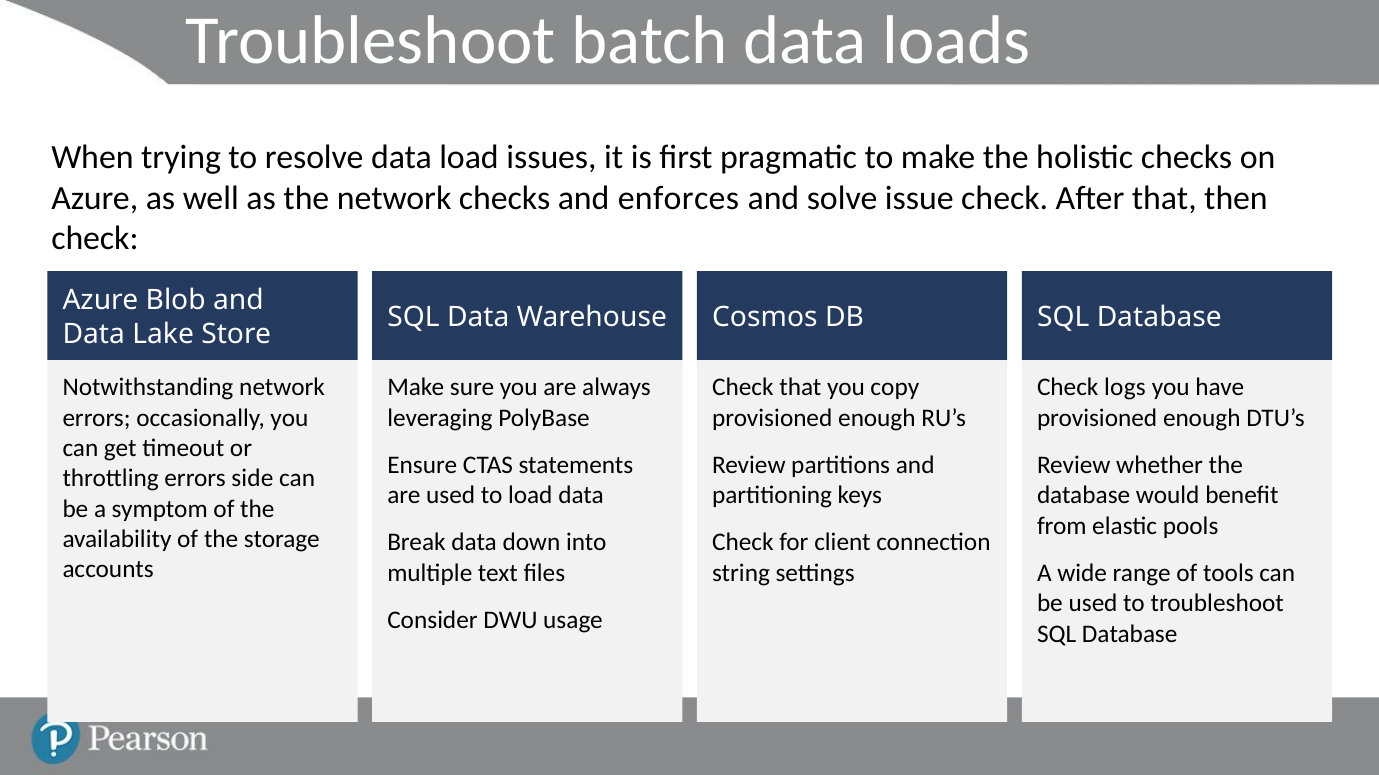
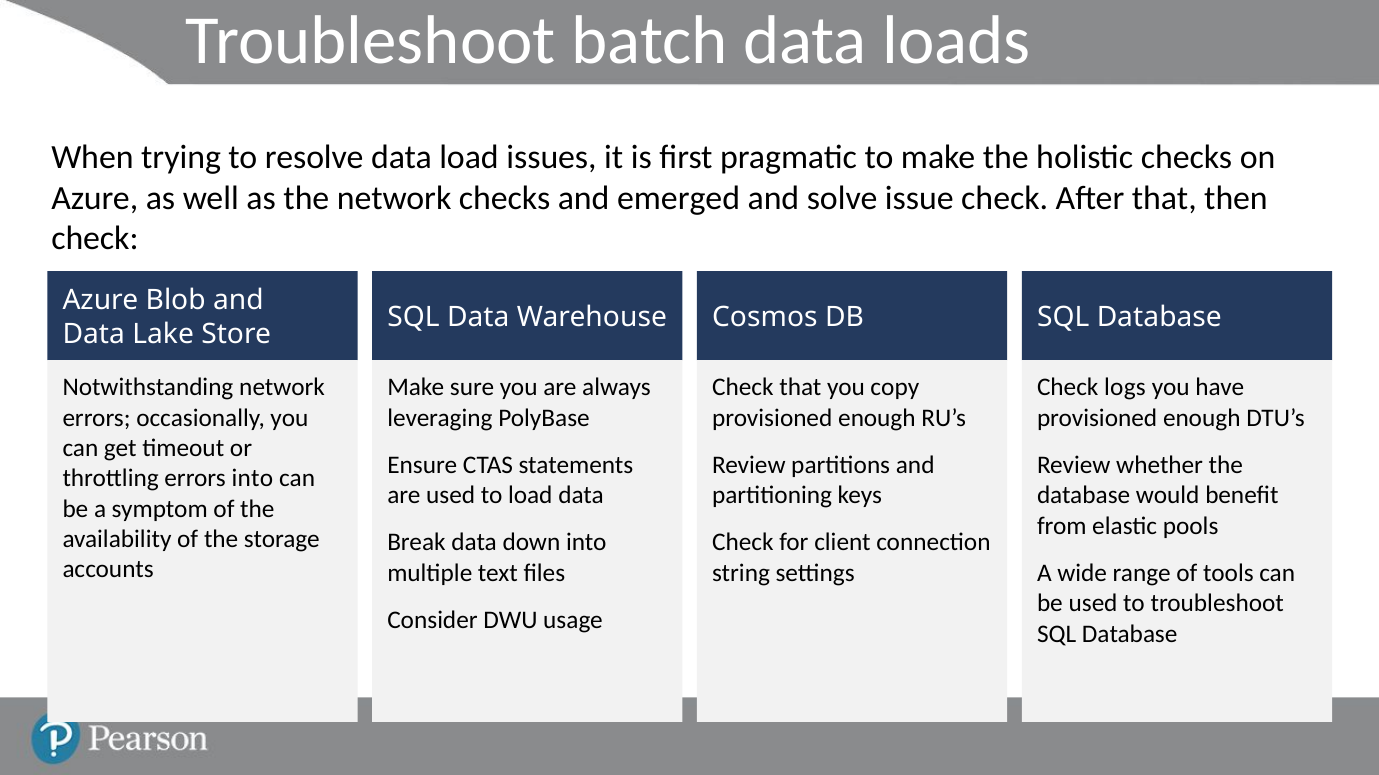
enforces: enforces -> emerged
errors side: side -> into
